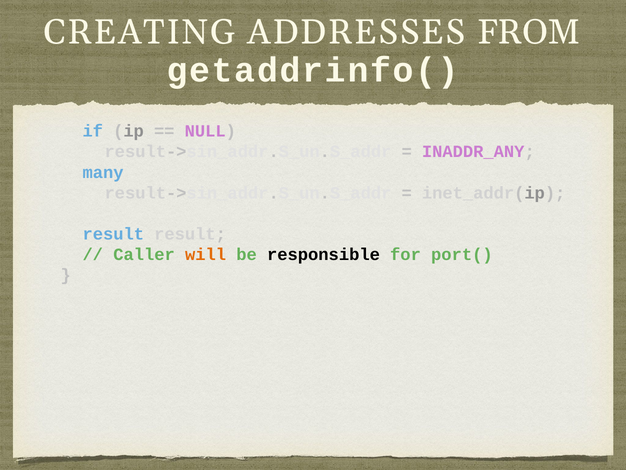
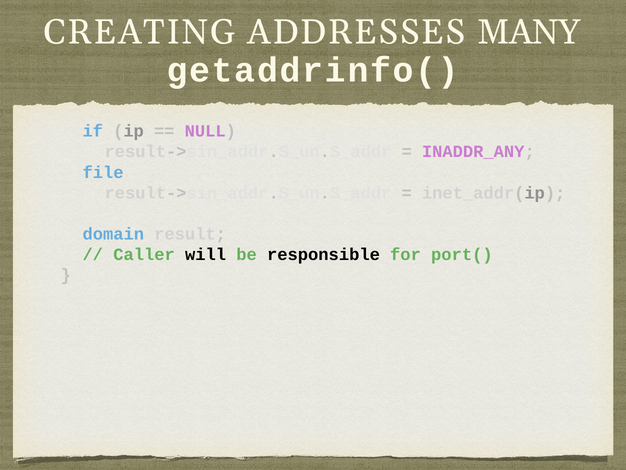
FROM: FROM -> MANY
many: many -> file
result at (113, 234): result -> domain
will colour: orange -> black
